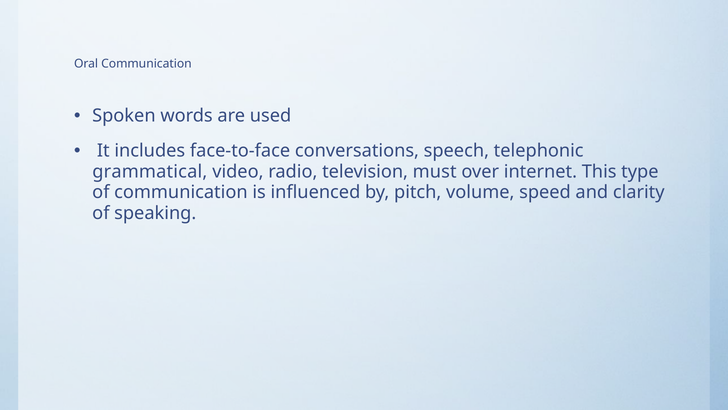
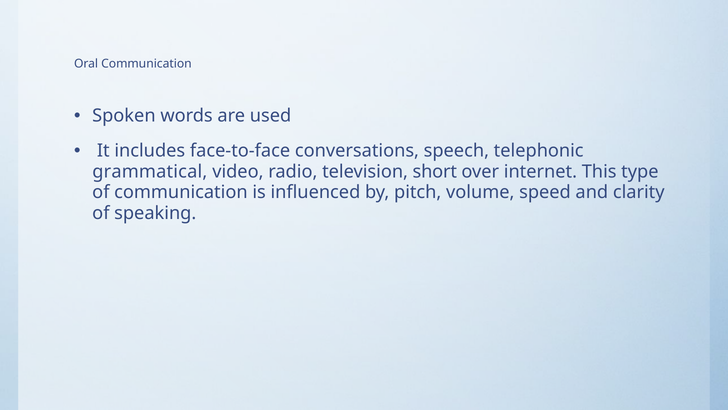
must: must -> short
